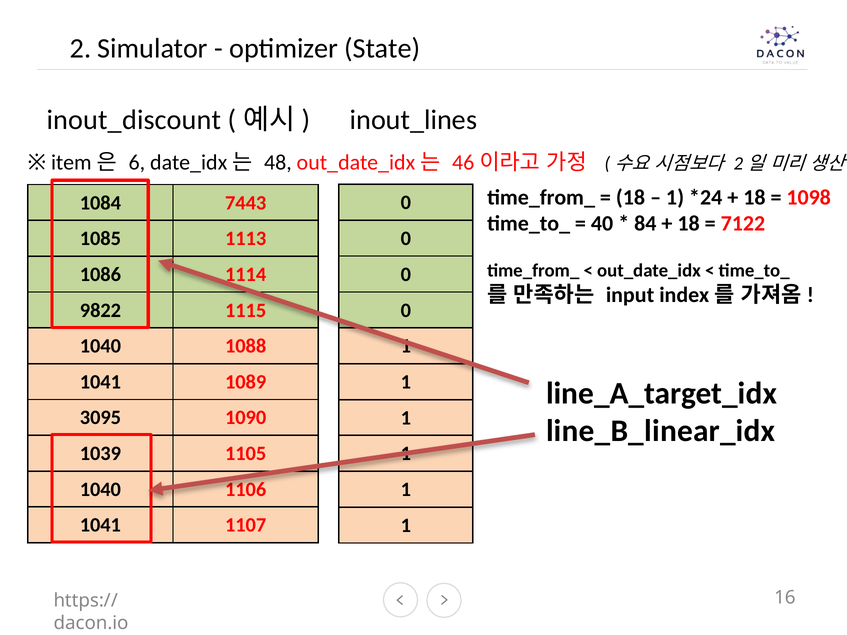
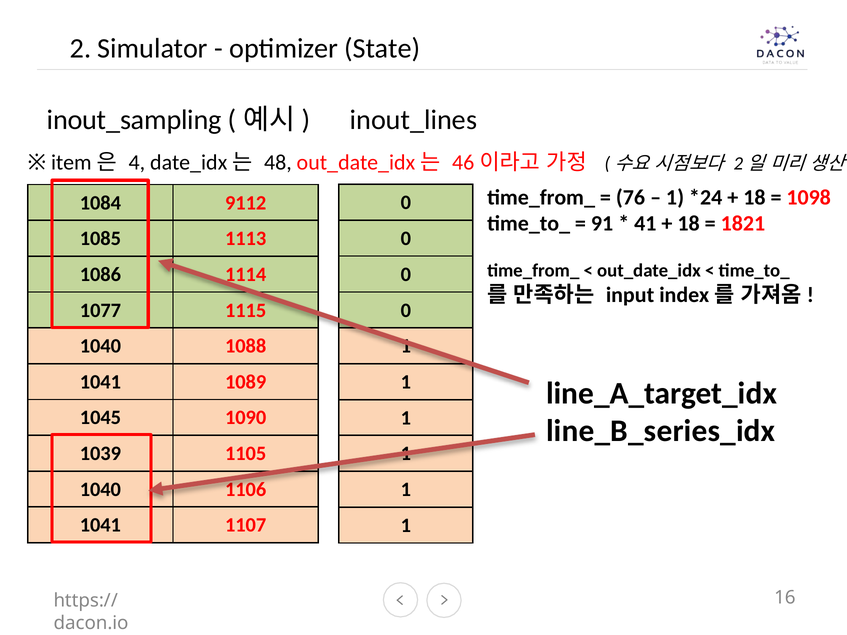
inout_discount: inout_discount -> inout_sampling
6: 6 -> 4
18 at (631, 197): 18 -> 76
7443: 7443 -> 9112
40: 40 -> 91
84: 84 -> 41
7122: 7122 -> 1821
9822: 9822 -> 1077
3095: 3095 -> 1045
line_B_linear_idx: line_B_linear_idx -> line_B_series_idx
